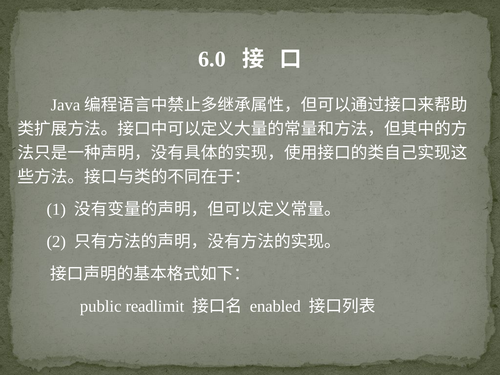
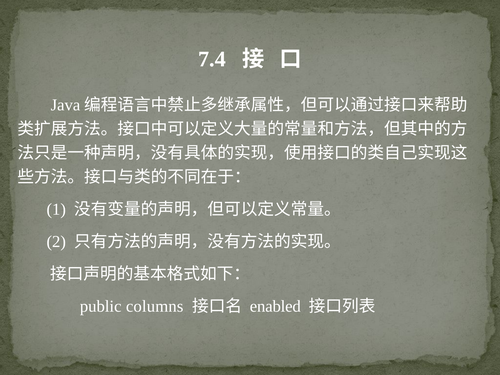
6.0: 6.0 -> 7.4
readlimit: readlimit -> columns
